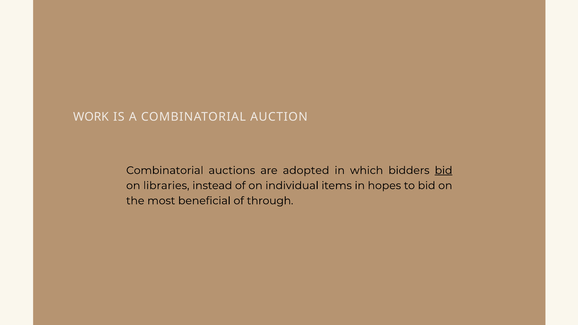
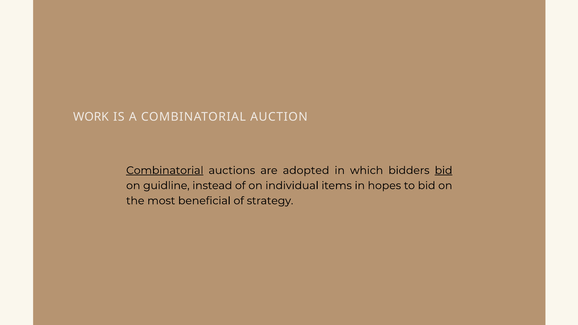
Combinatorial at (165, 170) underline: none -> present
libraries: libraries -> guidline
through: through -> strategy
